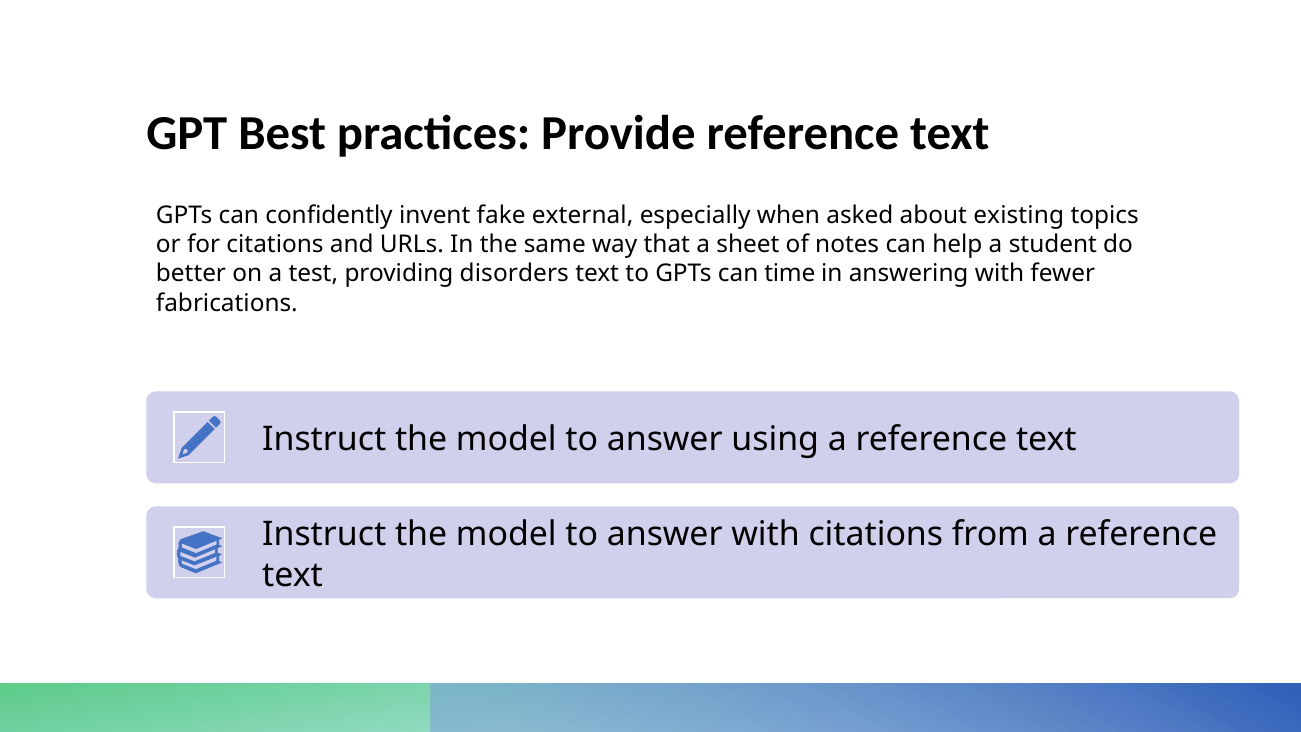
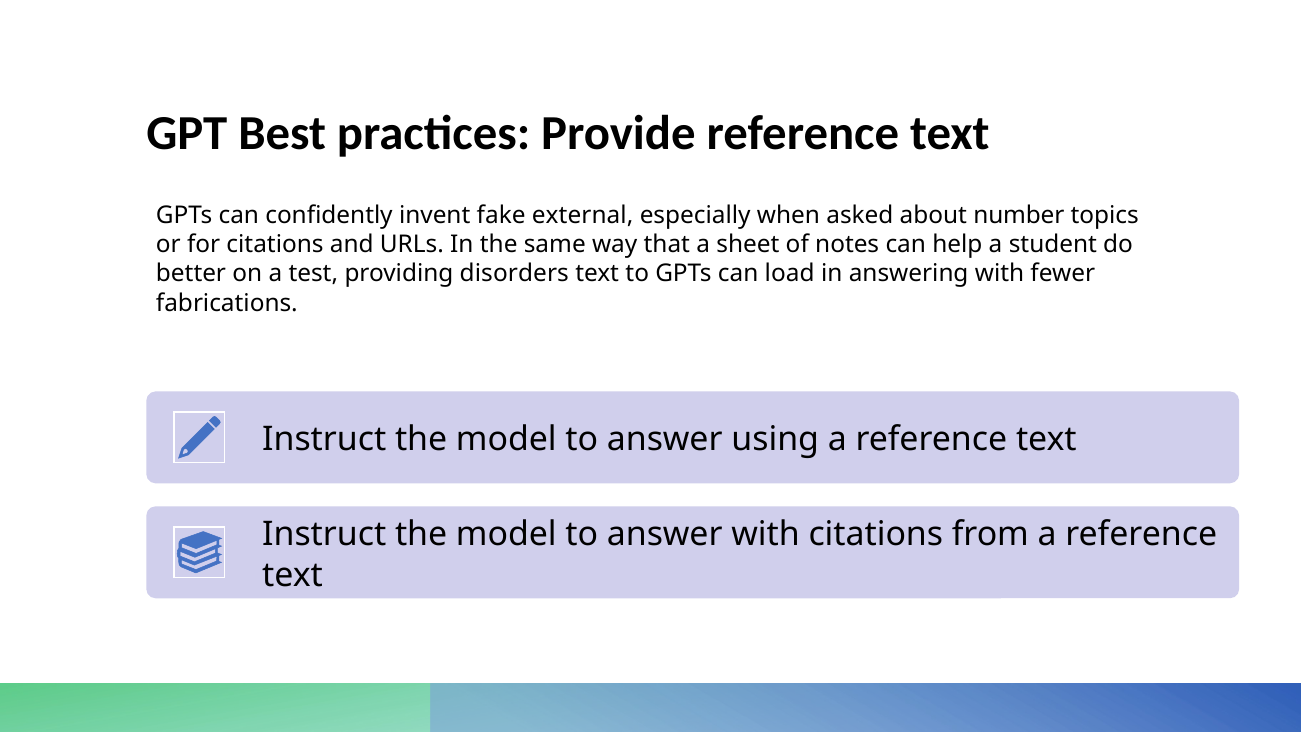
existing: existing -> number
time: time -> load
